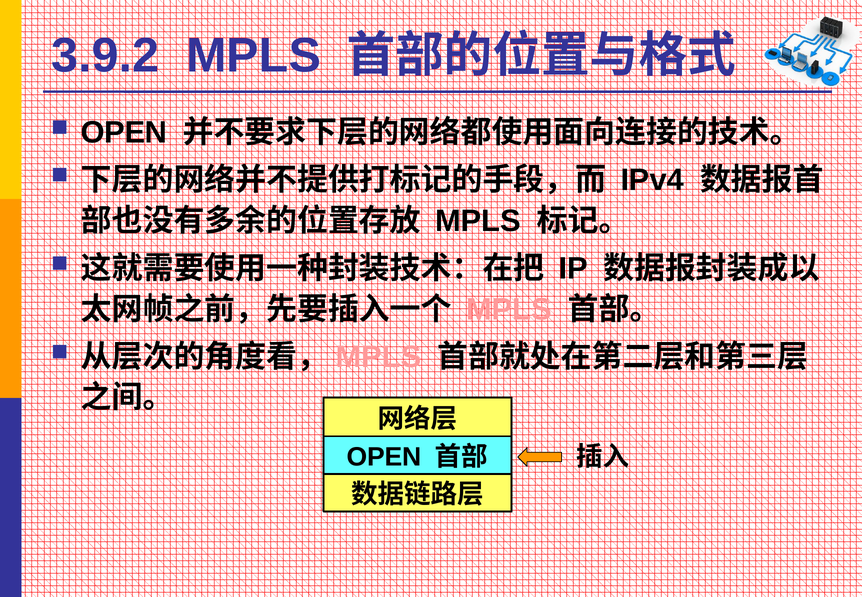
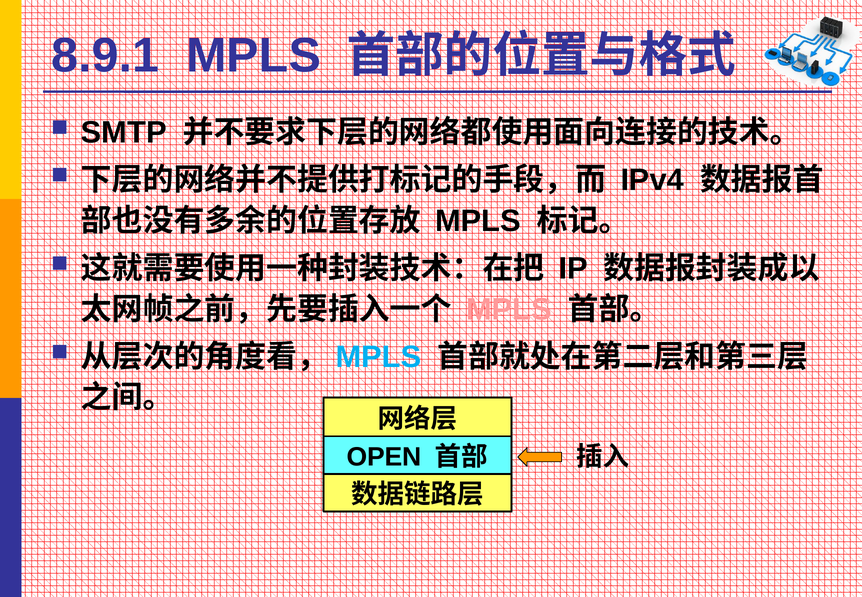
3.9.2: 3.9.2 -> 8.9.1
OPEN at (124, 133): OPEN -> SMTP
MPLS at (378, 357) colour: pink -> light blue
